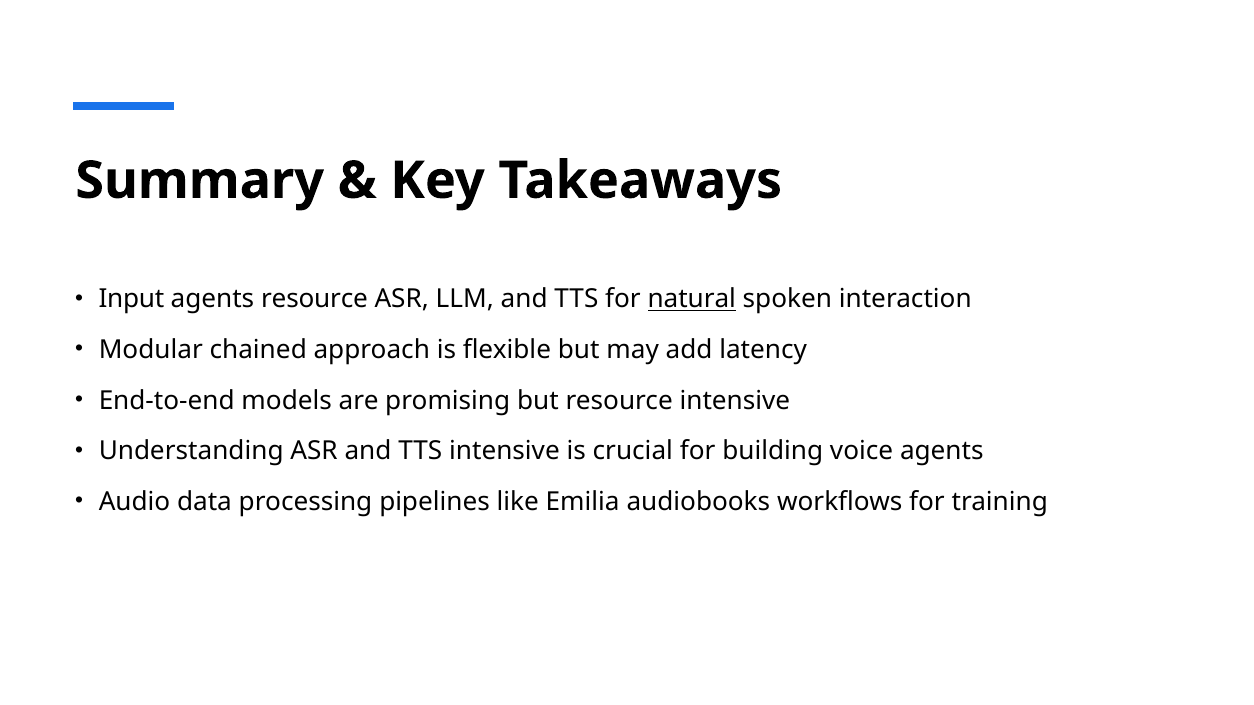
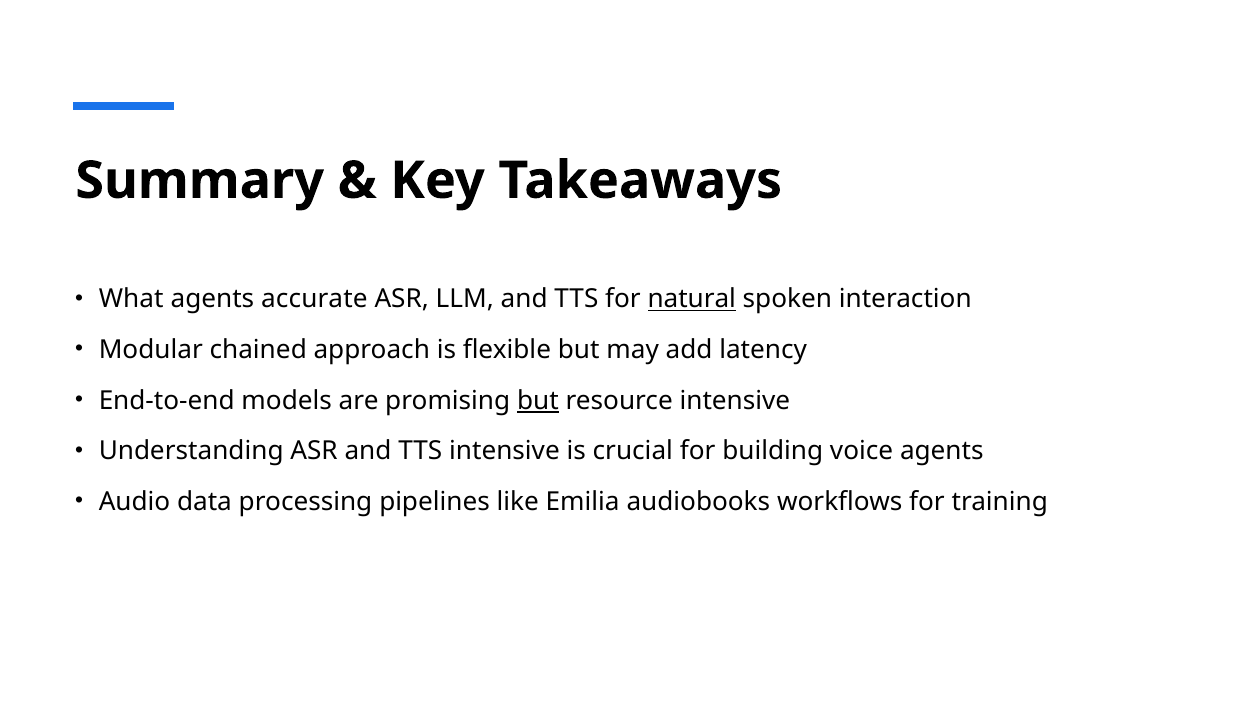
Input: Input -> What
agents resource: resource -> accurate
but at (538, 401) underline: none -> present
